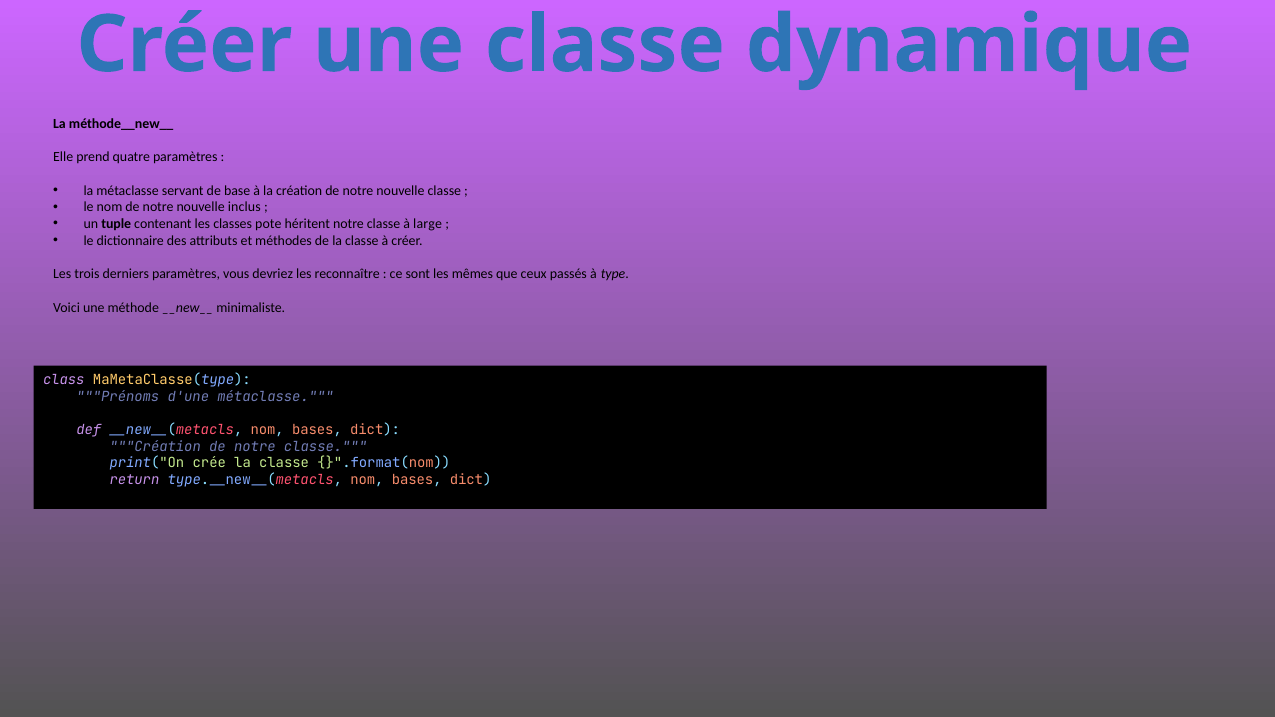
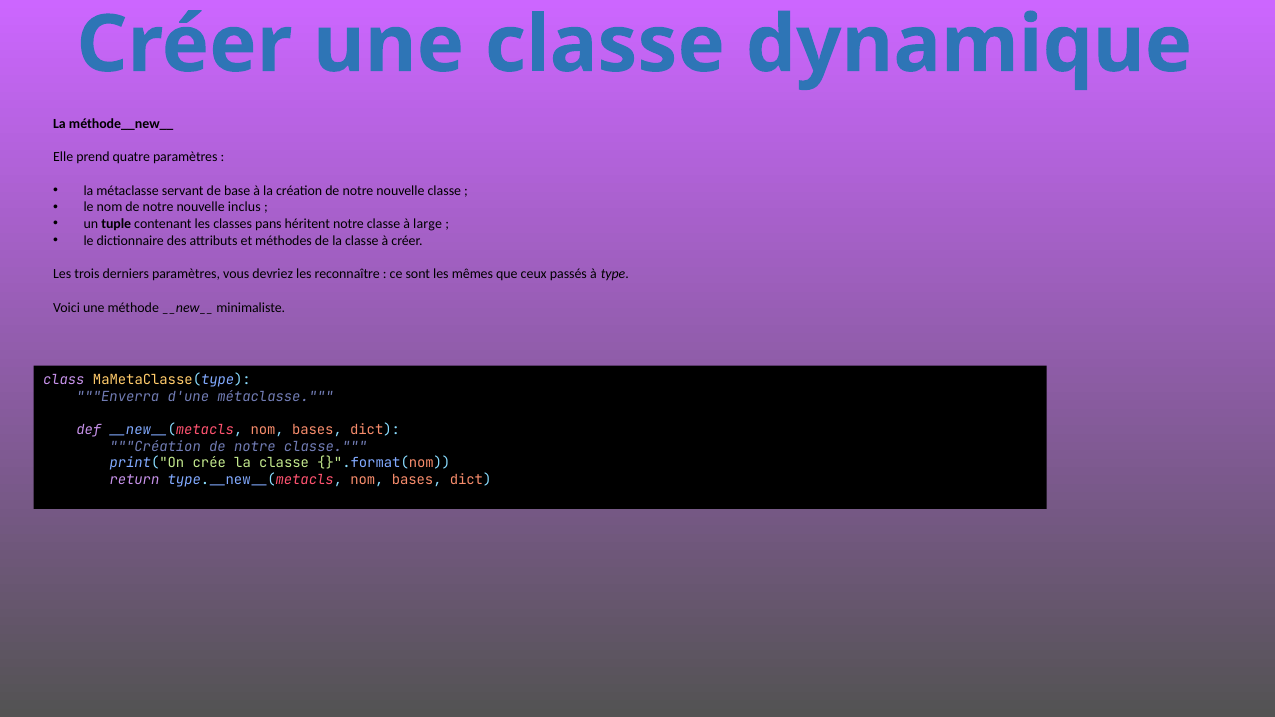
pote: pote -> pans
Prénoms: Prénoms -> Enverra
